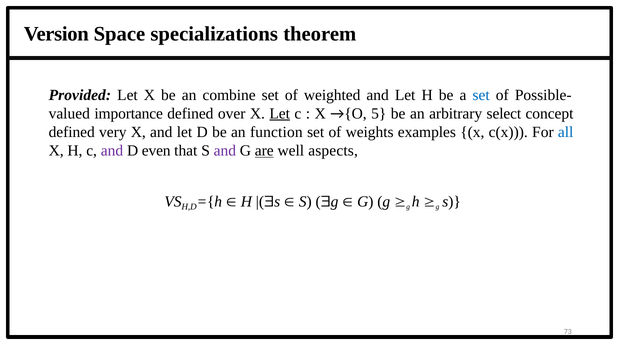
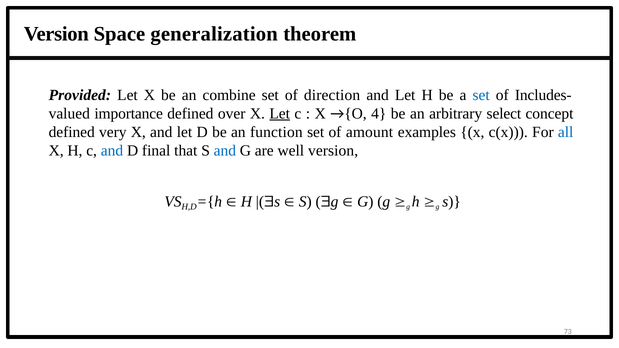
specializations: specializations -> generalization
weighted: weighted -> direction
Possible-: Possible- -> Includes-
5: 5 -> 4
weights: weights -> amount
and at (112, 151) colour: purple -> blue
even: even -> final
and at (225, 151) colour: purple -> blue
are underline: present -> none
well aspects: aspects -> version
